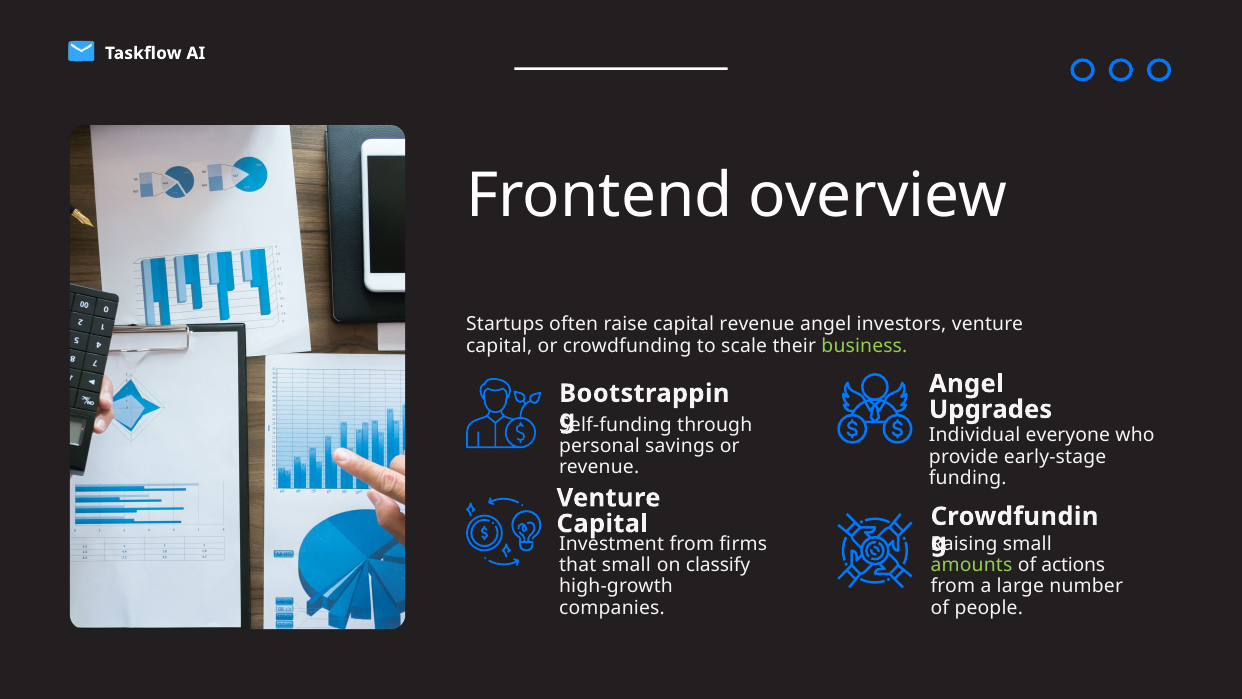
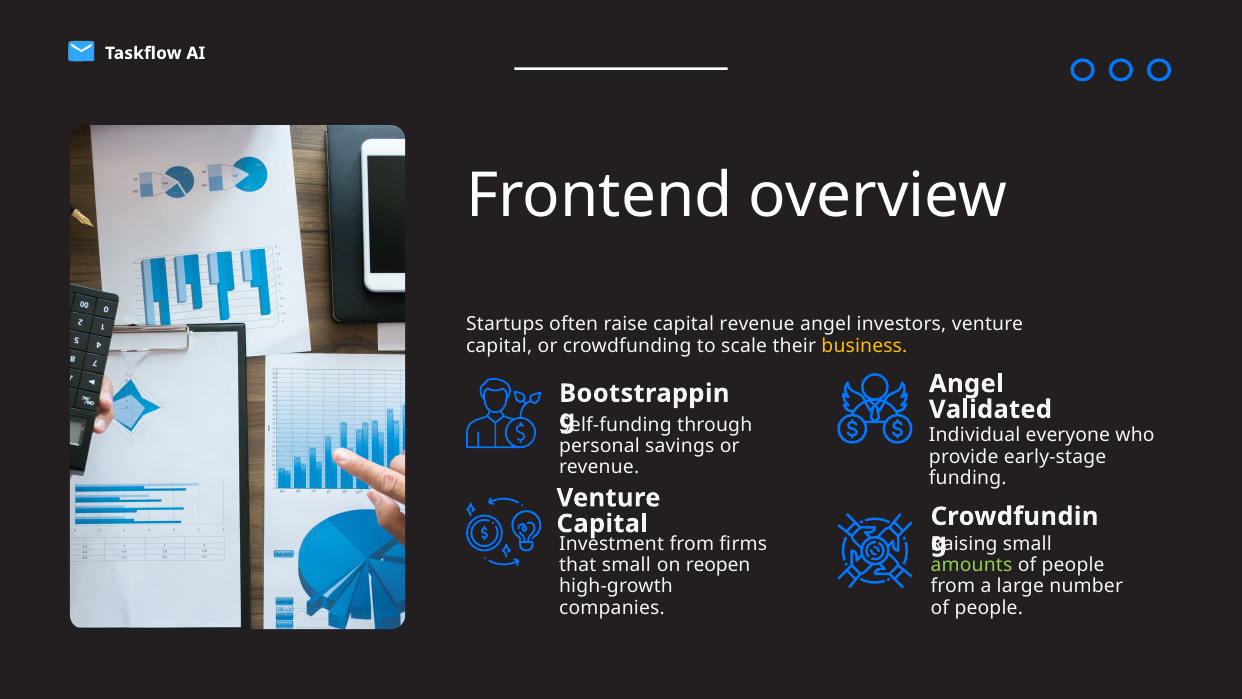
business colour: light green -> yellow
Upgrades: Upgrades -> Validated
classify: classify -> reopen
actions at (1073, 565): actions -> people
